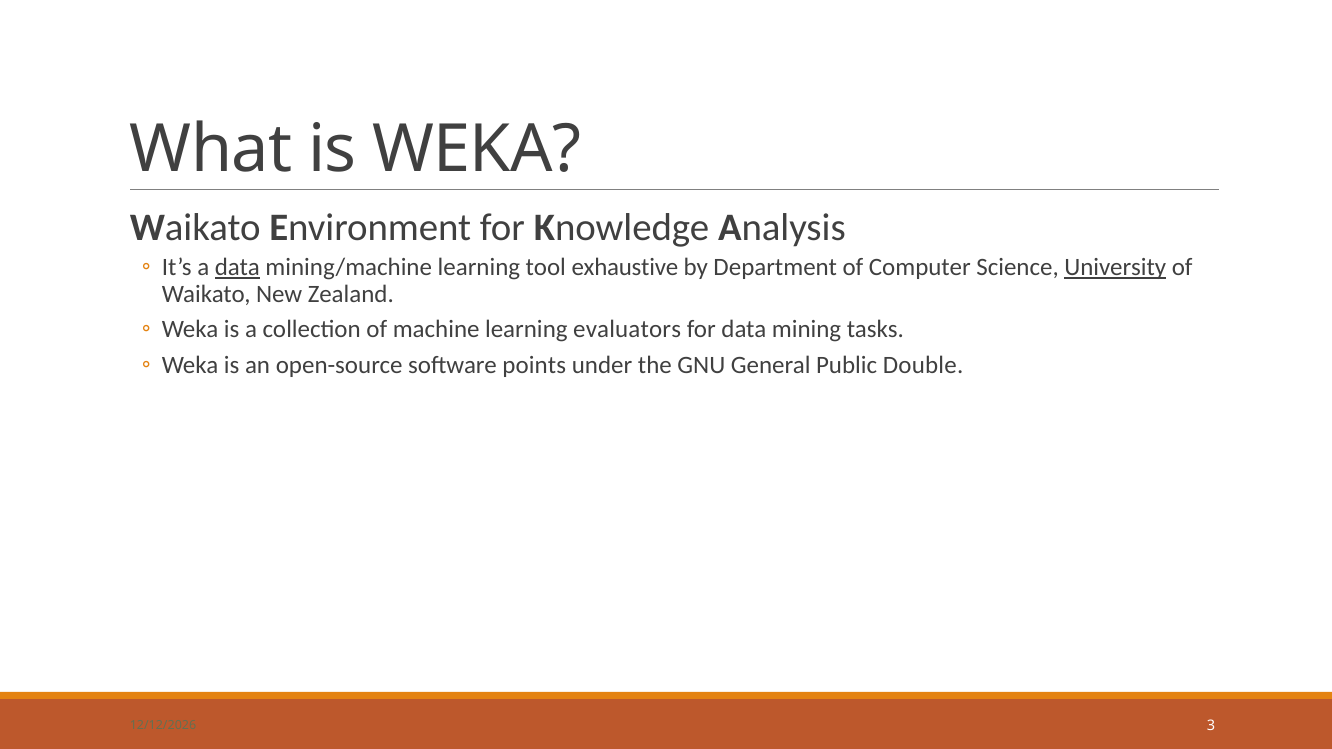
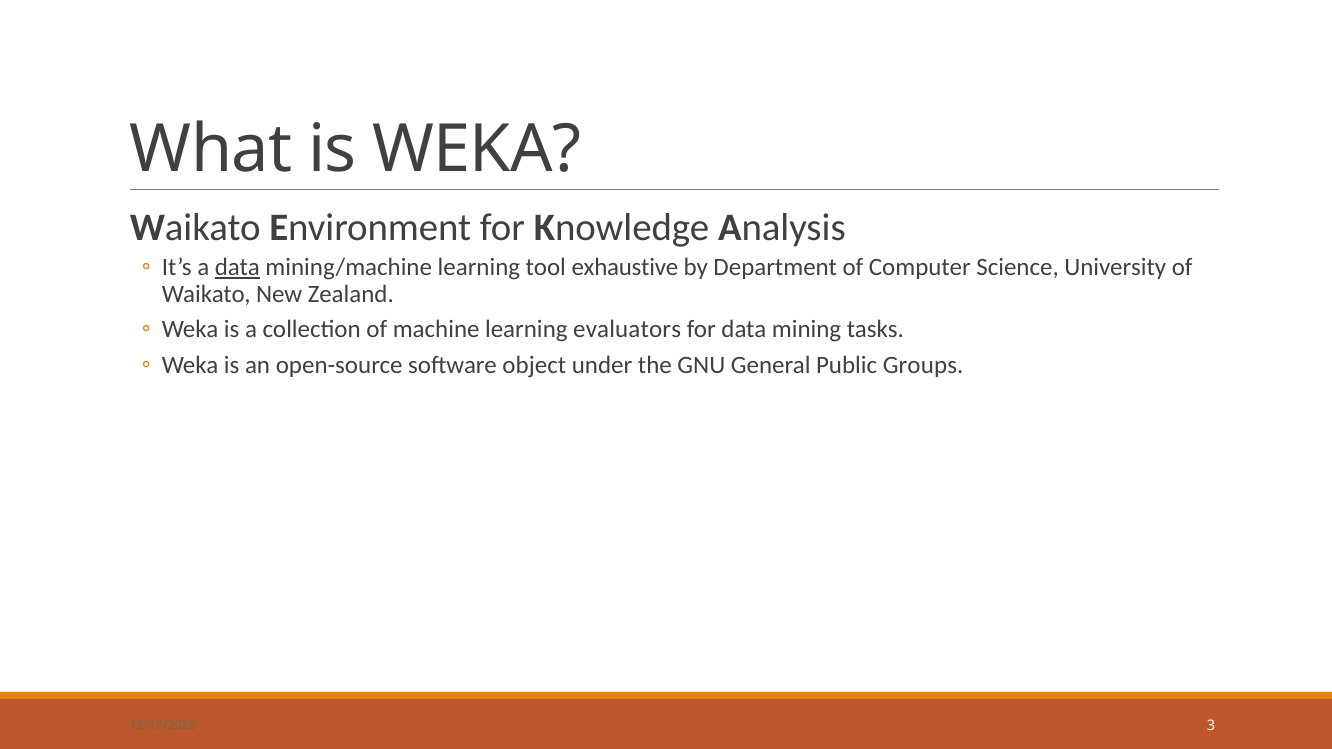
University underline: present -> none
points: points -> object
Double: Double -> Groups
